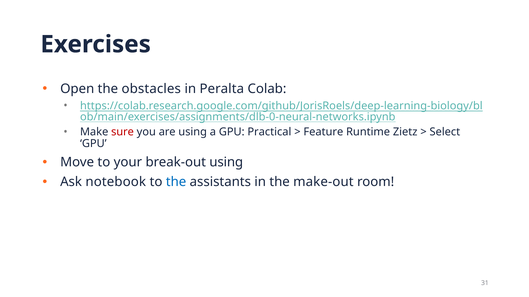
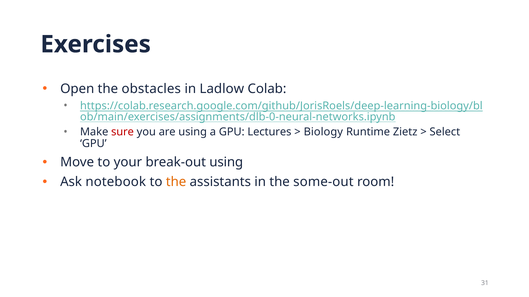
Peralta: Peralta -> Ladlow
Practical: Practical -> Lectures
Feature: Feature -> Biology
the at (176, 182) colour: blue -> orange
make-out: make-out -> some-out
